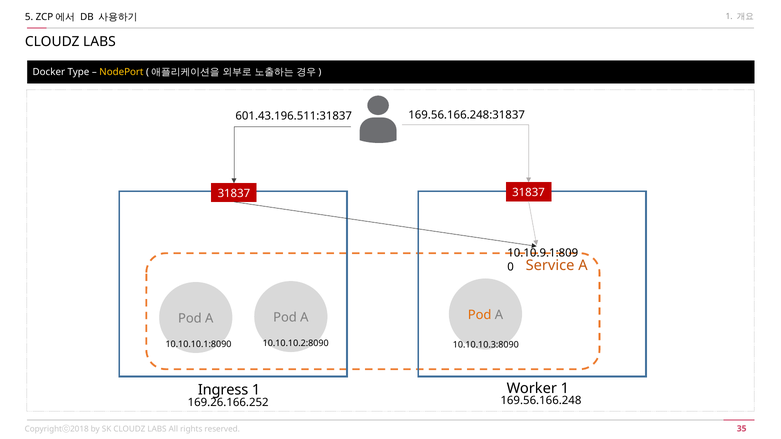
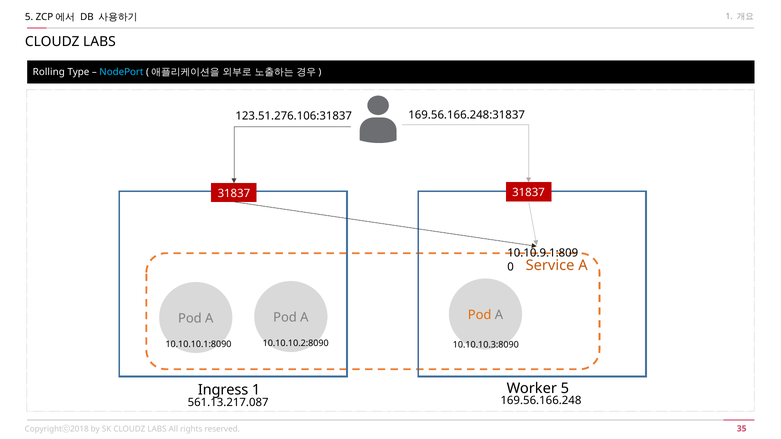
Docker: Docker -> Rolling
NodePort colour: yellow -> light blue
601.43.196.511:31837: 601.43.196.511:31837 -> 123.51.276.106:31837
Worker 1: 1 -> 5
169.26.166.252: 169.26.166.252 -> 561.13.217.087
